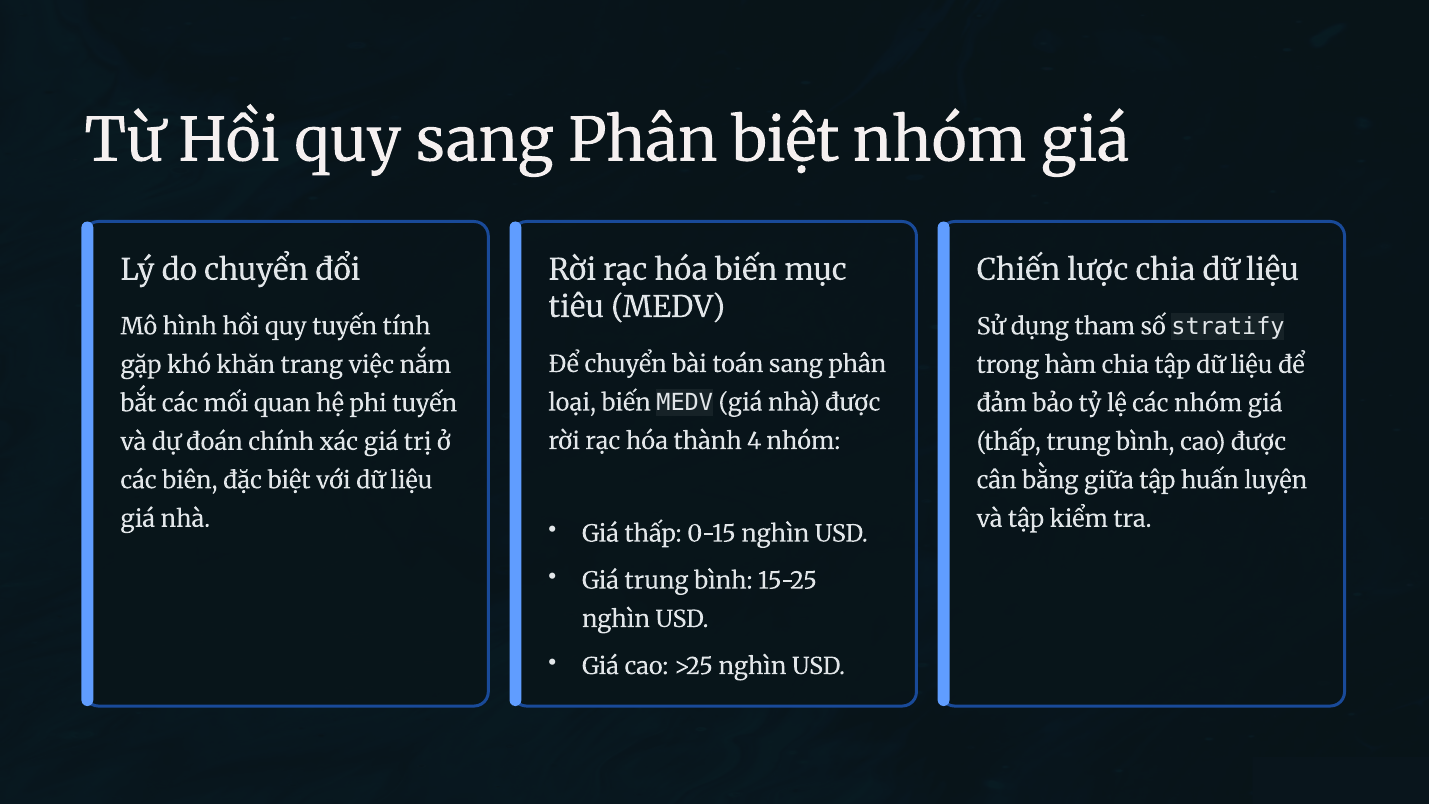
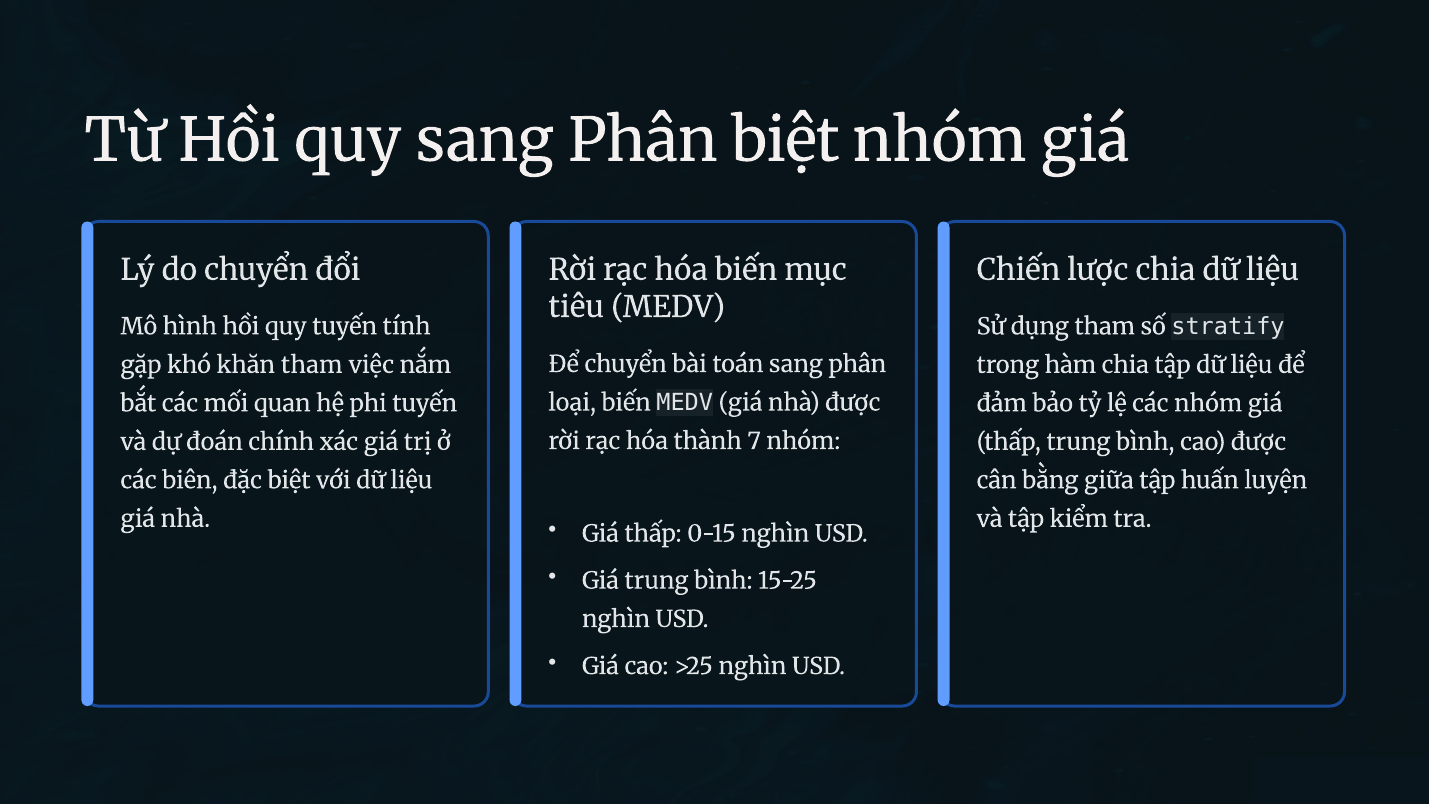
khăn trang: trang -> tham
4: 4 -> 7
